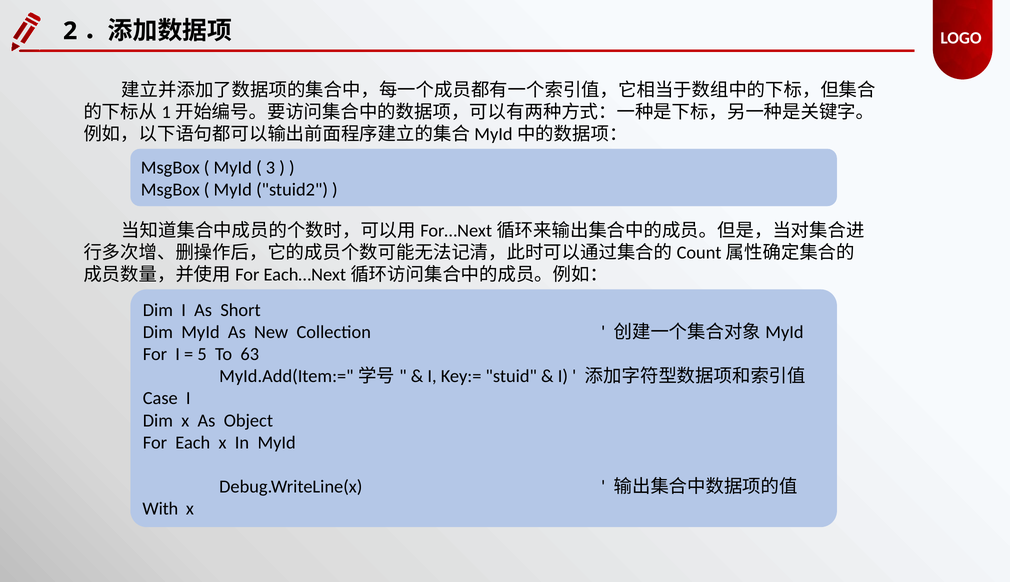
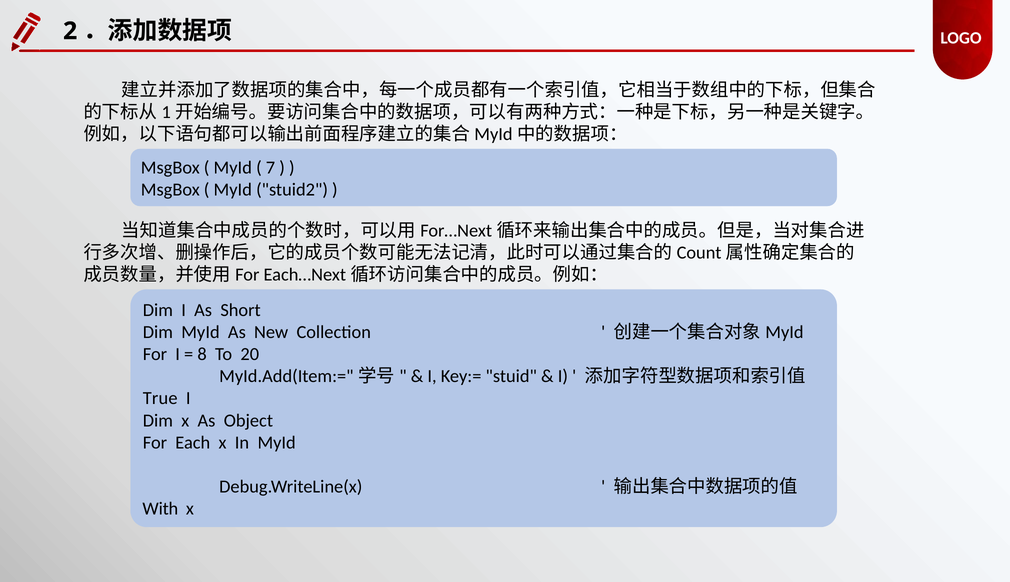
3: 3 -> 7
5: 5 -> 8
63: 63 -> 20
Case: Case -> True
